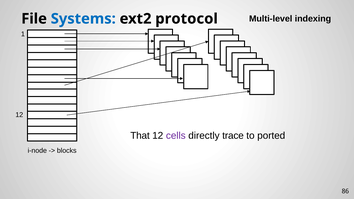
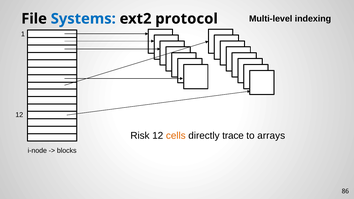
That: That -> Risk
cells colour: purple -> orange
ported: ported -> arrays
